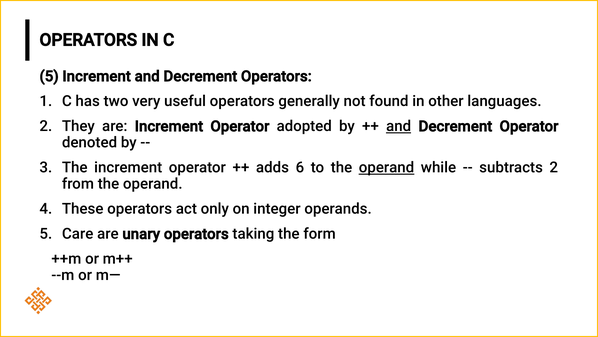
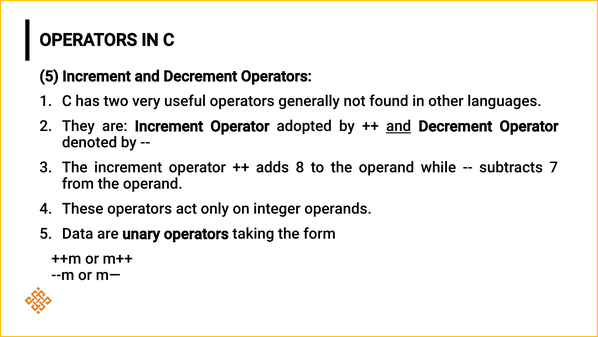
6: 6 -> 8
operand at (387, 167) underline: present -> none
subtracts 2: 2 -> 7
Care: Care -> Data
